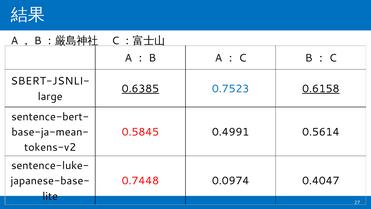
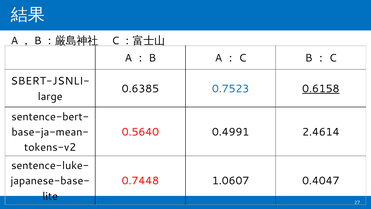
0.6385 underline: present -> none
0.5845: 0.5845 -> 0.5640
0.5614: 0.5614 -> 2.4614
0.0974: 0.0974 -> 1.0607
